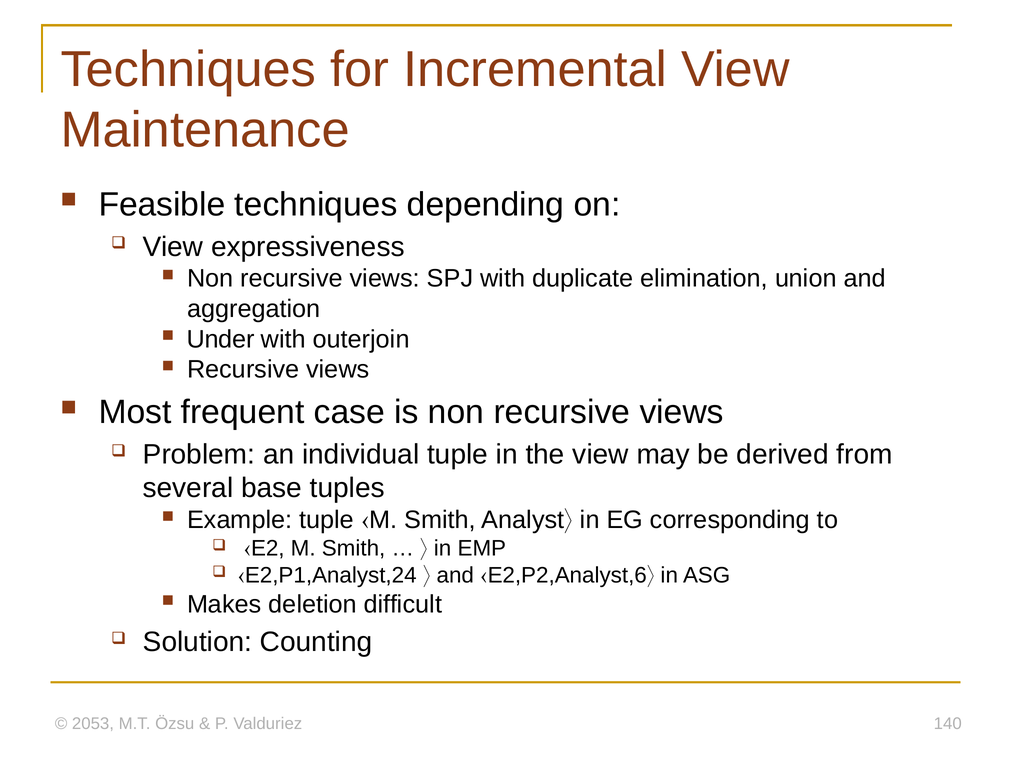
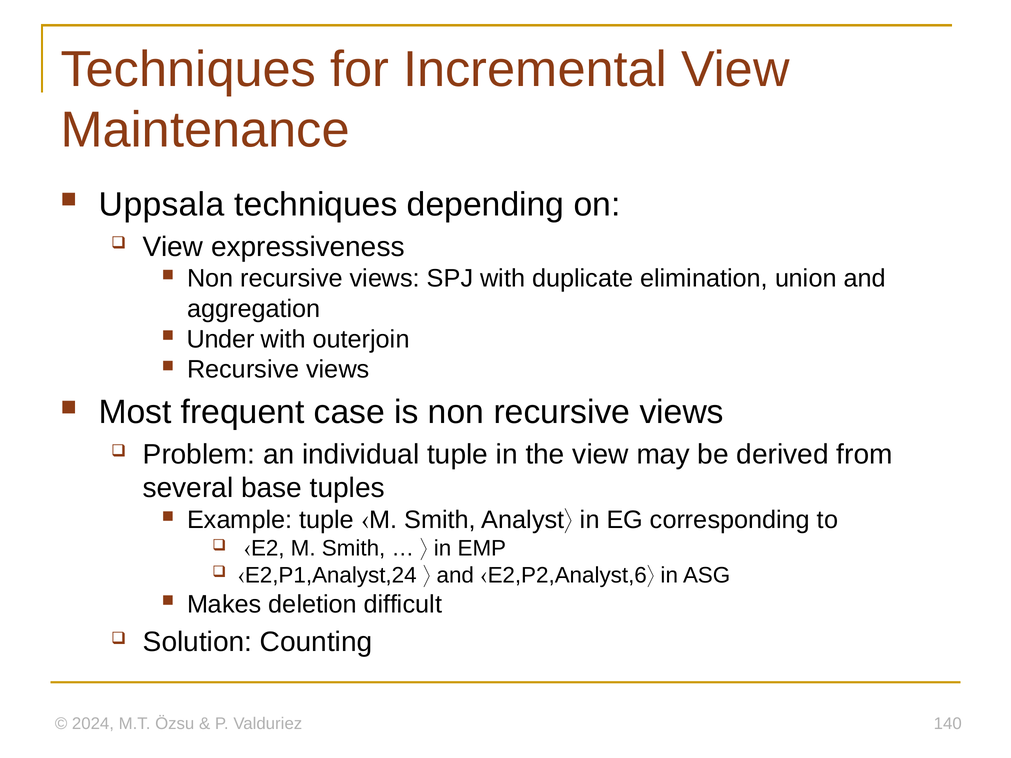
Feasible: Feasible -> Uppsala
2053: 2053 -> 2024
